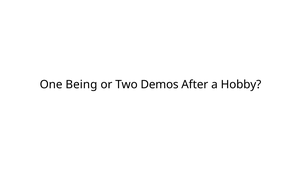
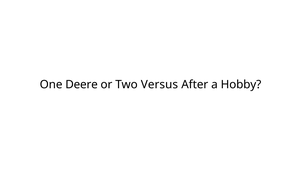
Being: Being -> Deere
Demos: Demos -> Versus
